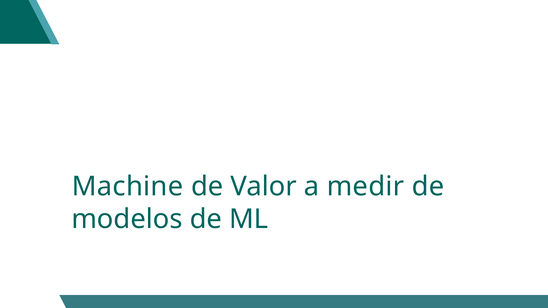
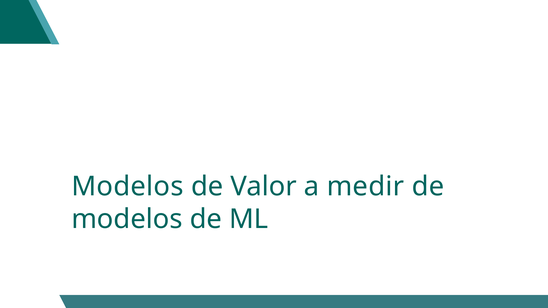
Machine at (128, 187): Machine -> Modelos
